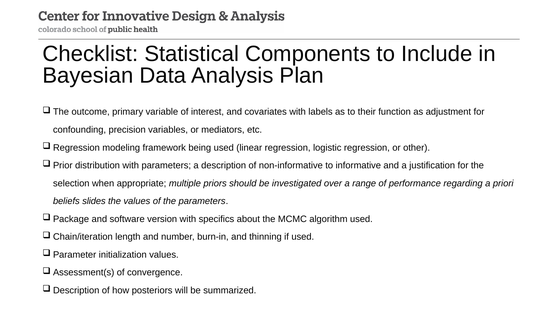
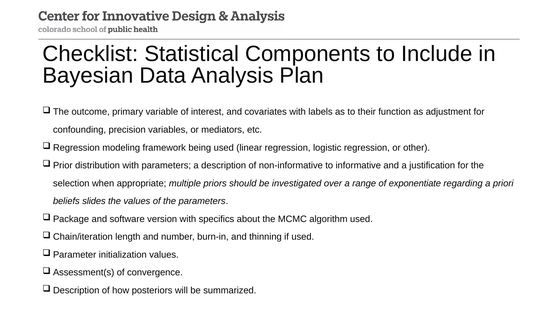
performance: performance -> exponentiate
